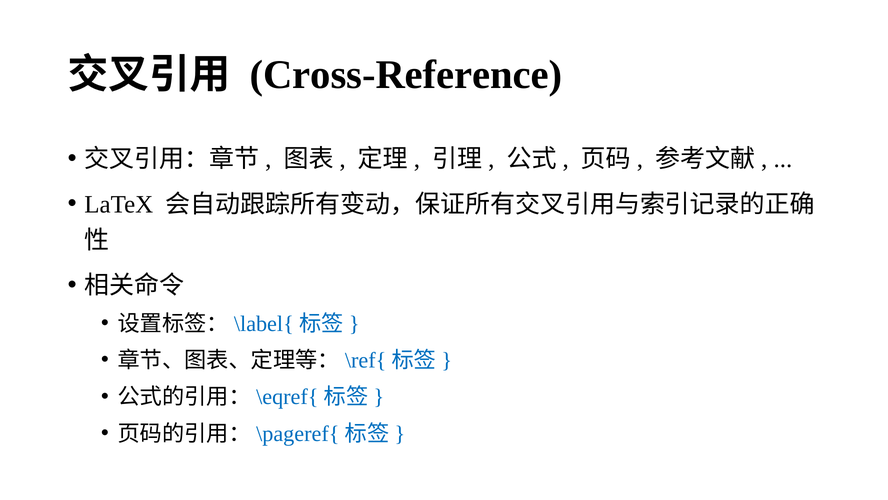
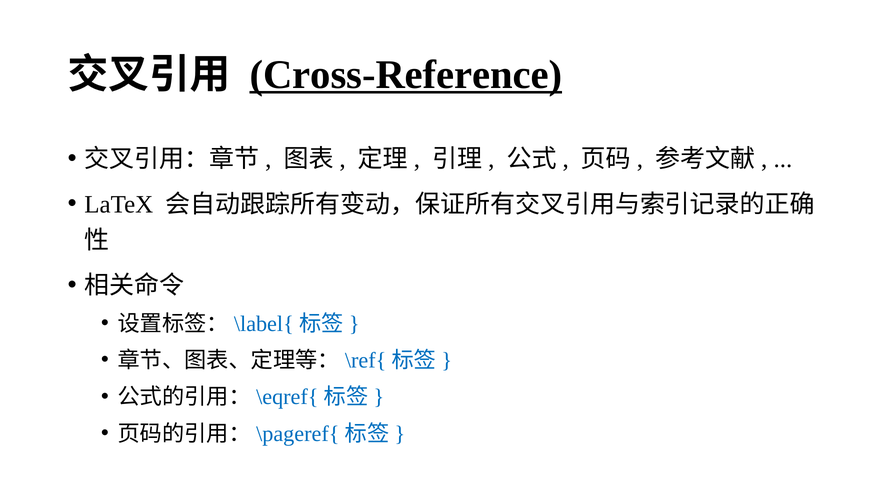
Cross-Reference underline: none -> present
